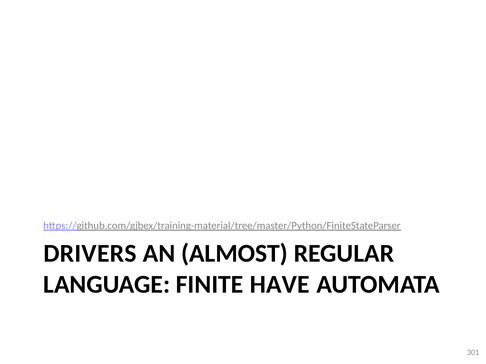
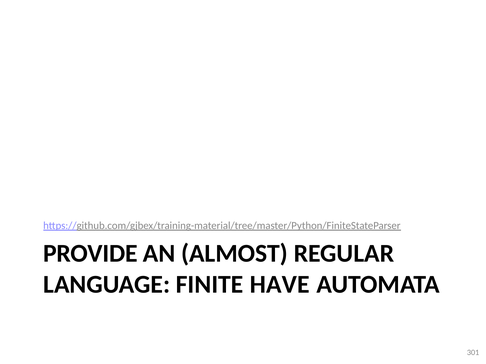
DRIVERS: DRIVERS -> PROVIDE
